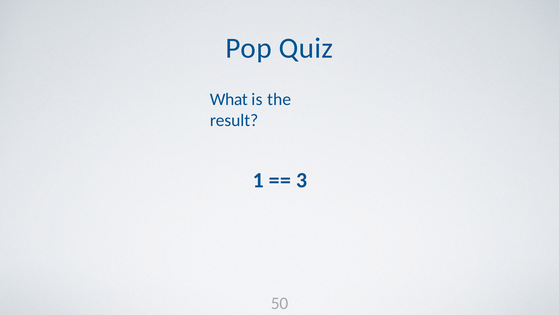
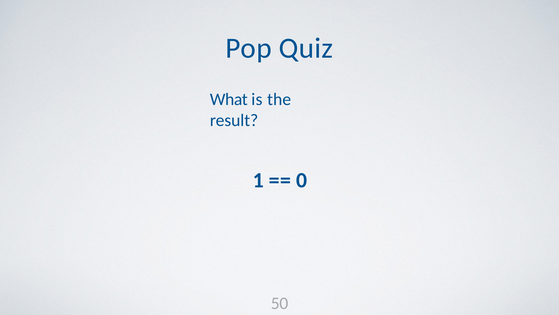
3: 3 -> 0
